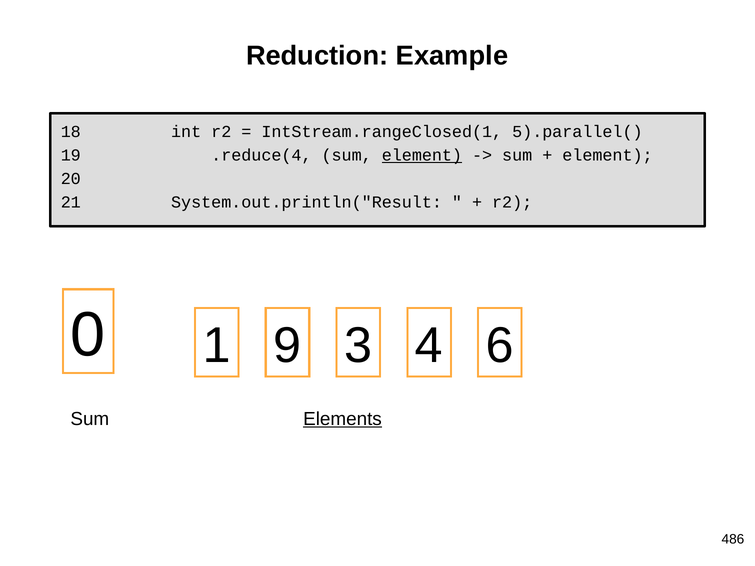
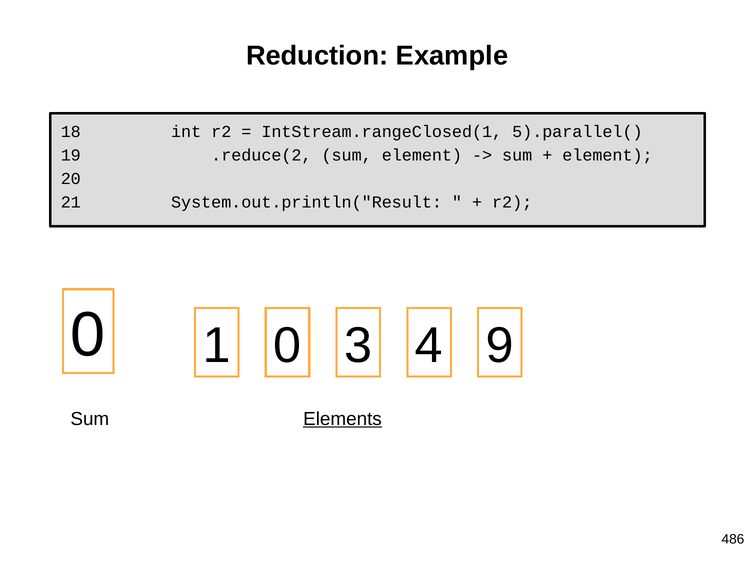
.reduce(4: .reduce(4 -> .reduce(2
element at (422, 155) underline: present -> none
1 9: 9 -> 0
6: 6 -> 9
